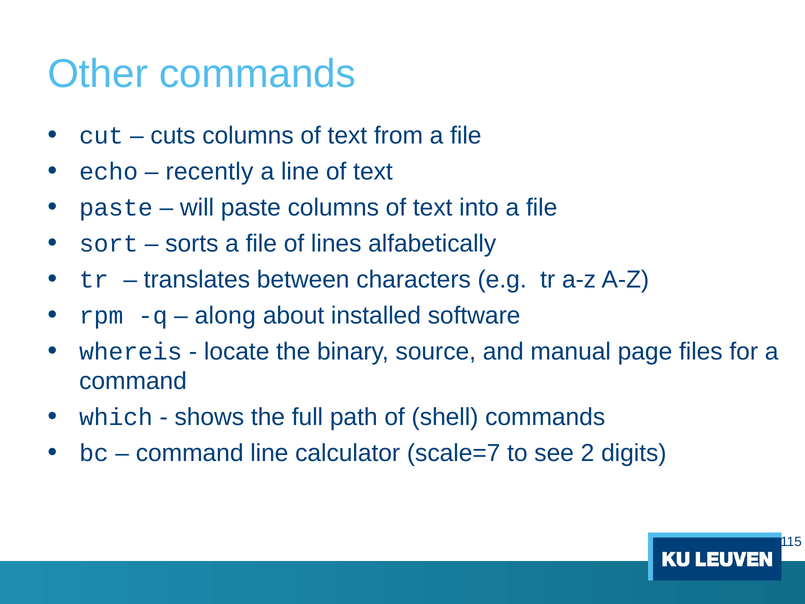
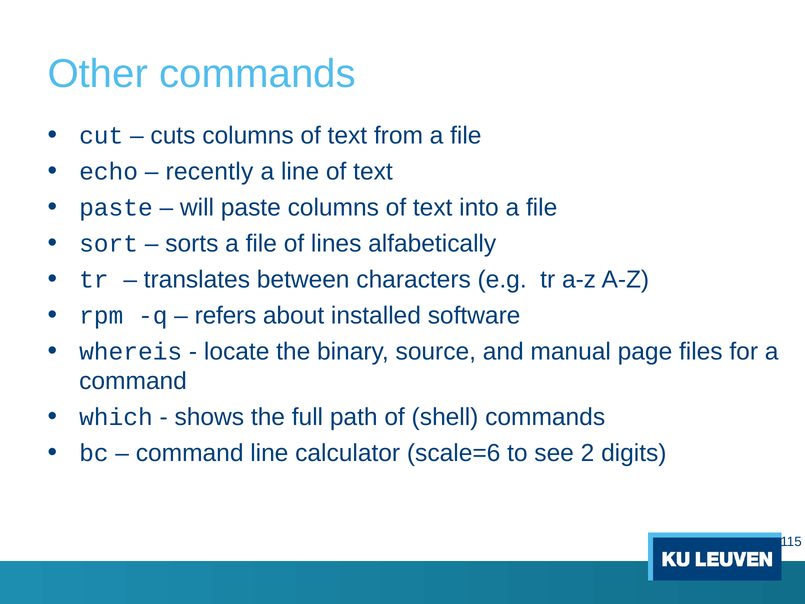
along: along -> refers
scale=7: scale=7 -> scale=6
